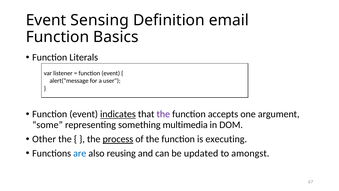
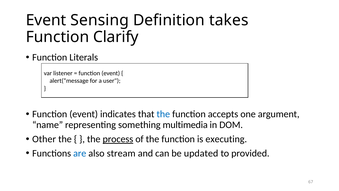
email: email -> takes
Basics: Basics -> Clarify
indicates underline: present -> none
the at (163, 114) colour: purple -> blue
some: some -> name
reusing: reusing -> stream
amongst: amongst -> provided
